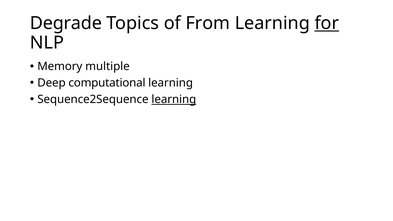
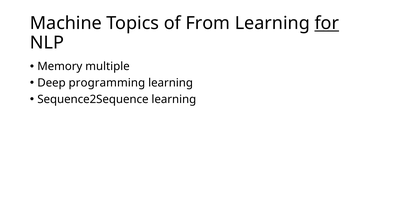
Degrade: Degrade -> Machine
computational: computational -> programming
learning at (174, 99) underline: present -> none
